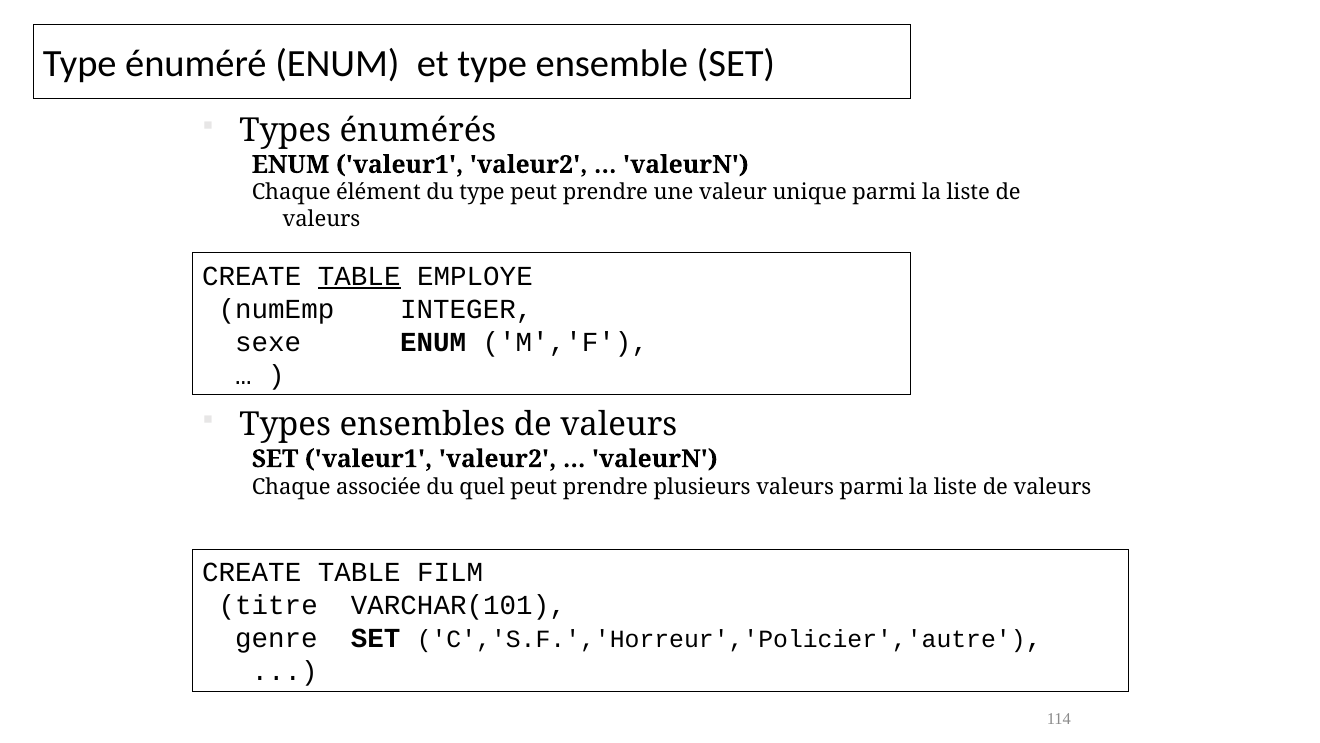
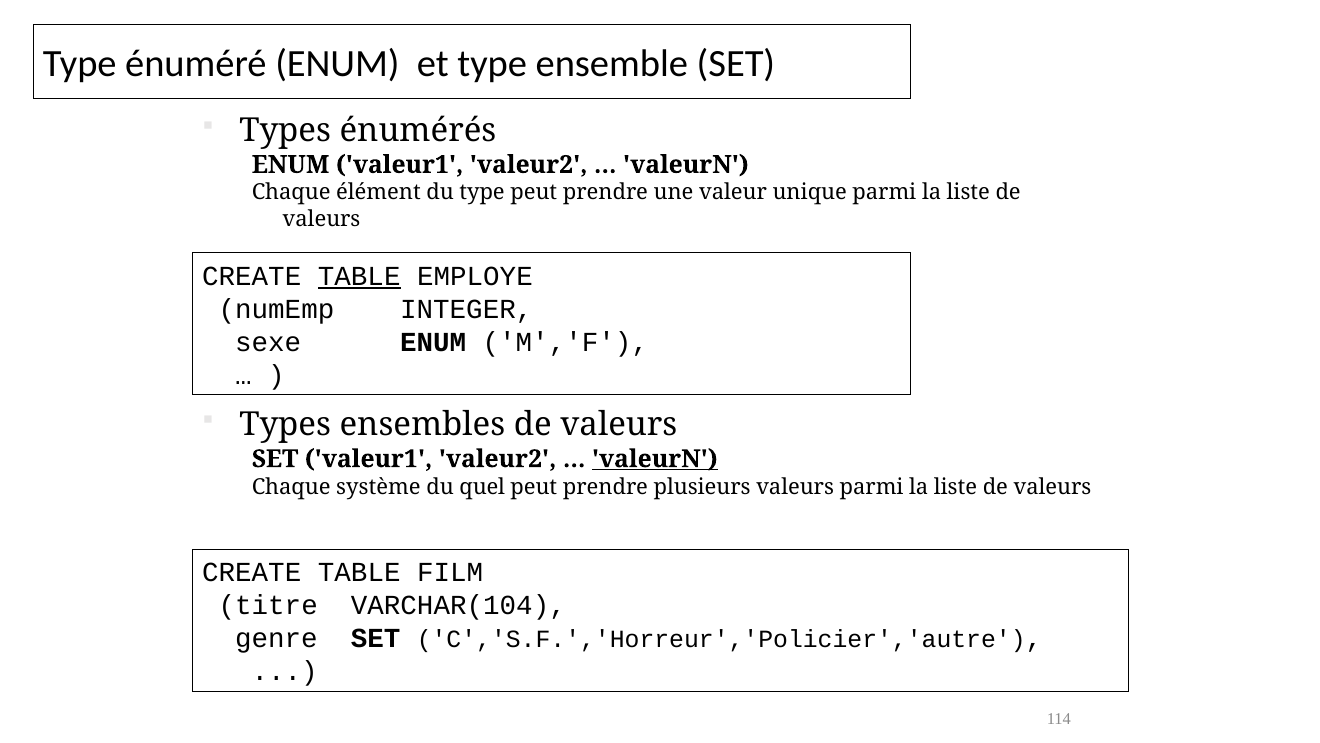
valeurN at (655, 459) underline: none -> present
associée: associée -> système
VARCHAR(101: VARCHAR(101 -> VARCHAR(104
